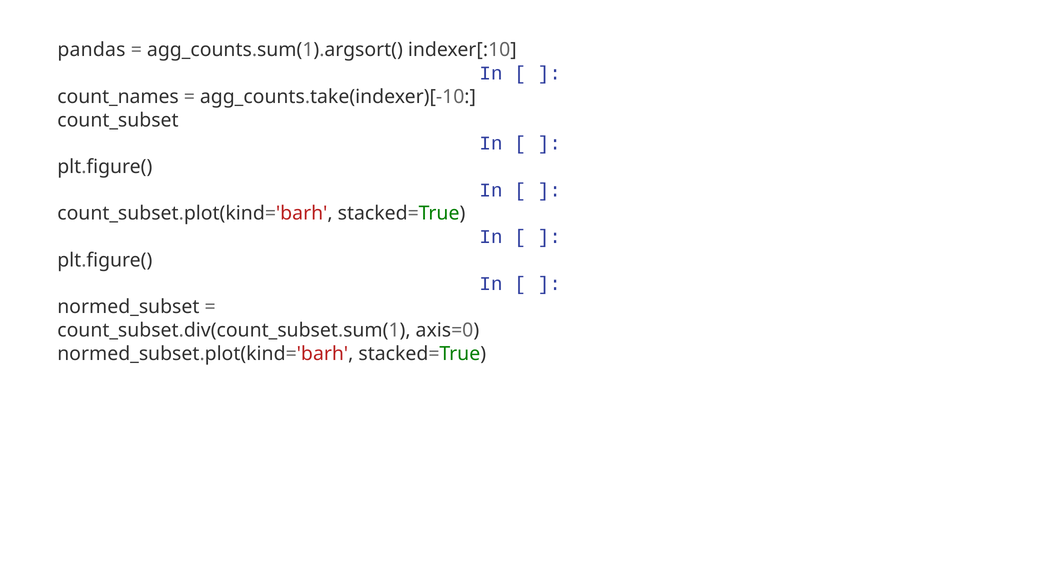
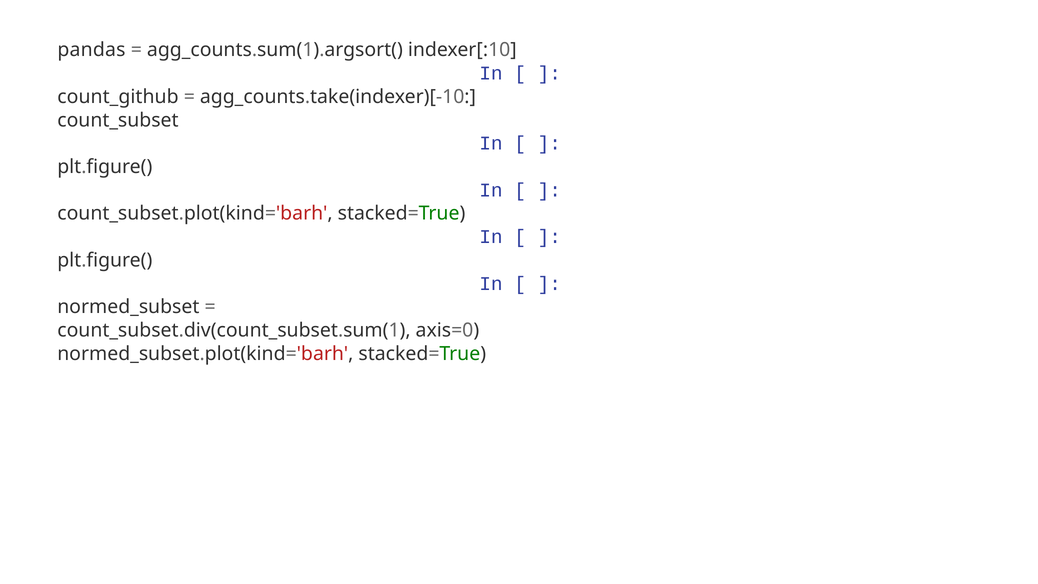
count_names: count_names -> count_github
